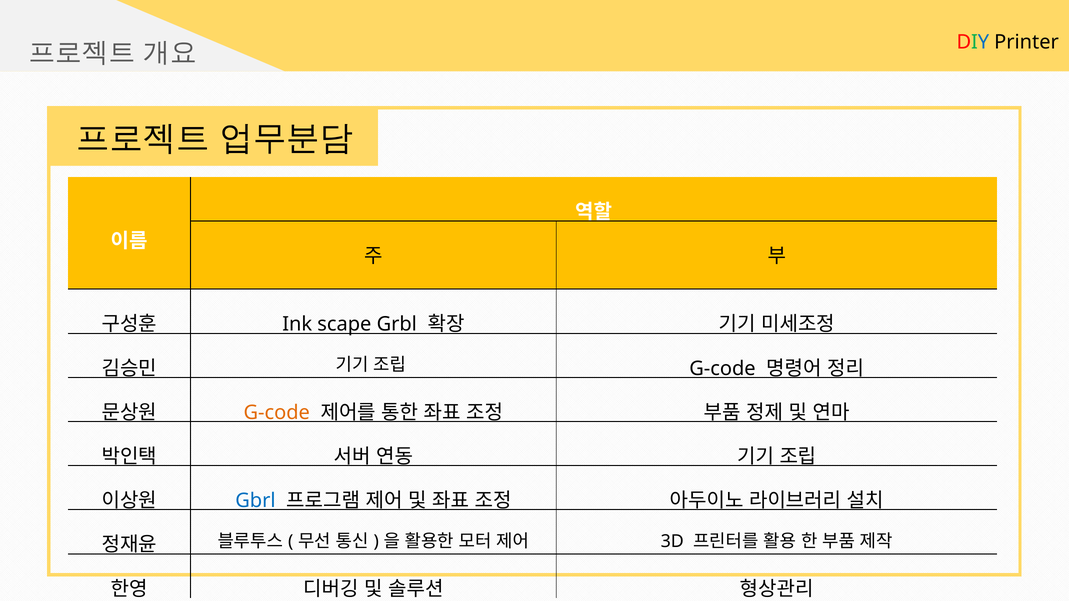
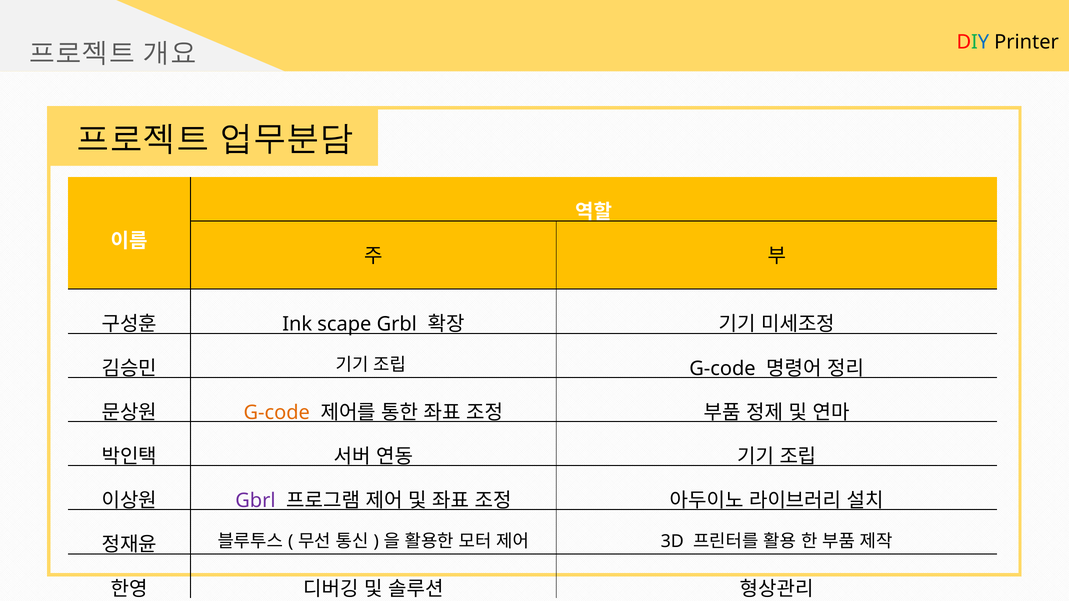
Gbrl colour: blue -> purple
